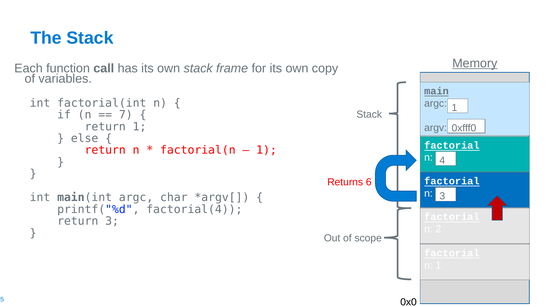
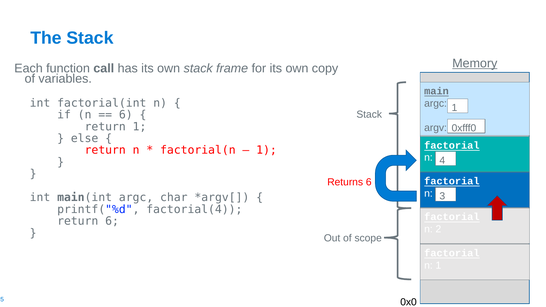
7 at (126, 115): 7 -> 6
return 3: 3 -> 6
